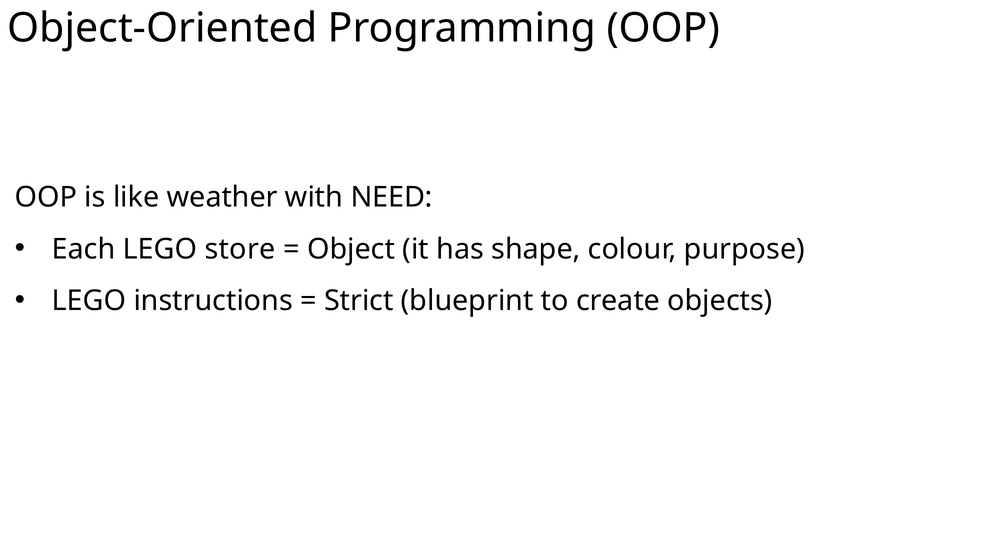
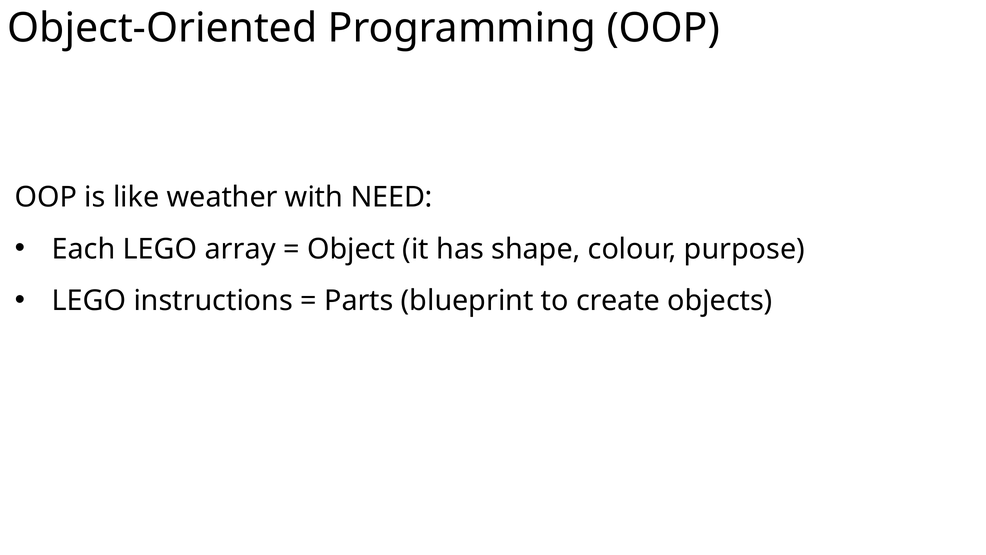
store: store -> array
Strict: Strict -> Parts
